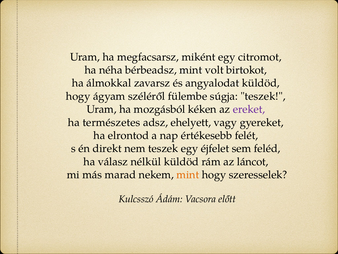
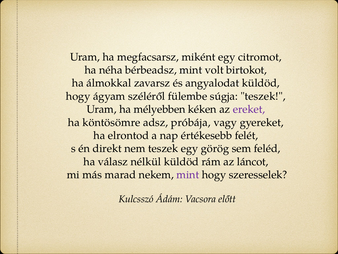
mozgásból: mozgásból -> mélyebben
természetes: természetes -> köntösömre
ehelyett: ehelyett -> próbája
éjfelet: éjfelet -> görög
mint at (188, 174) colour: orange -> purple
